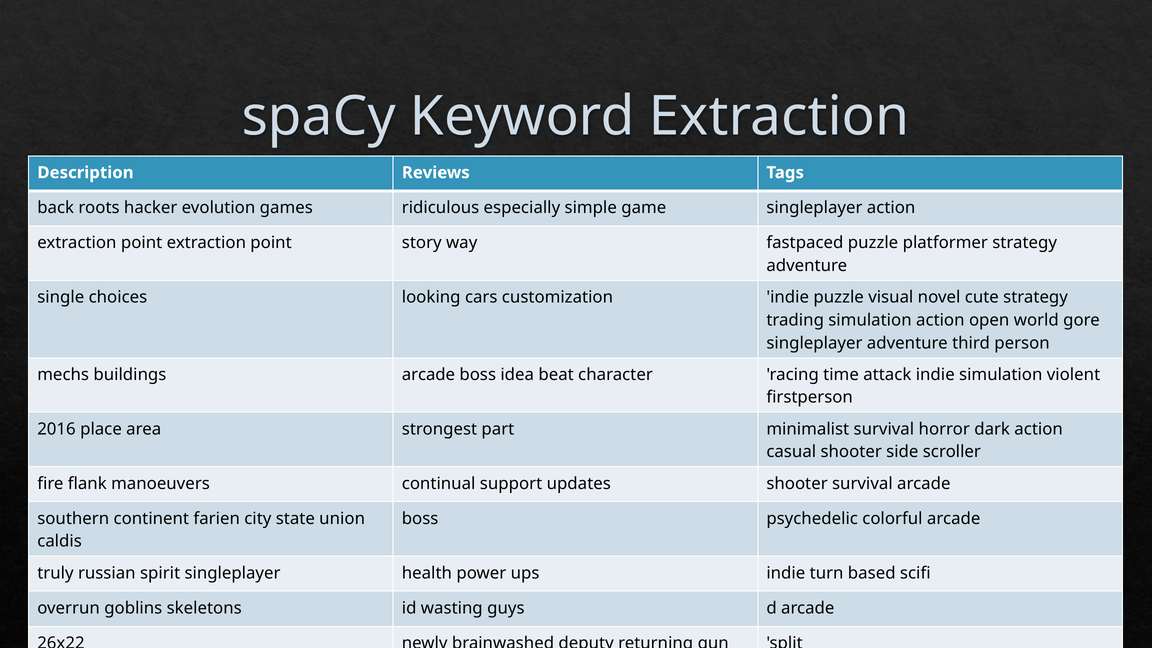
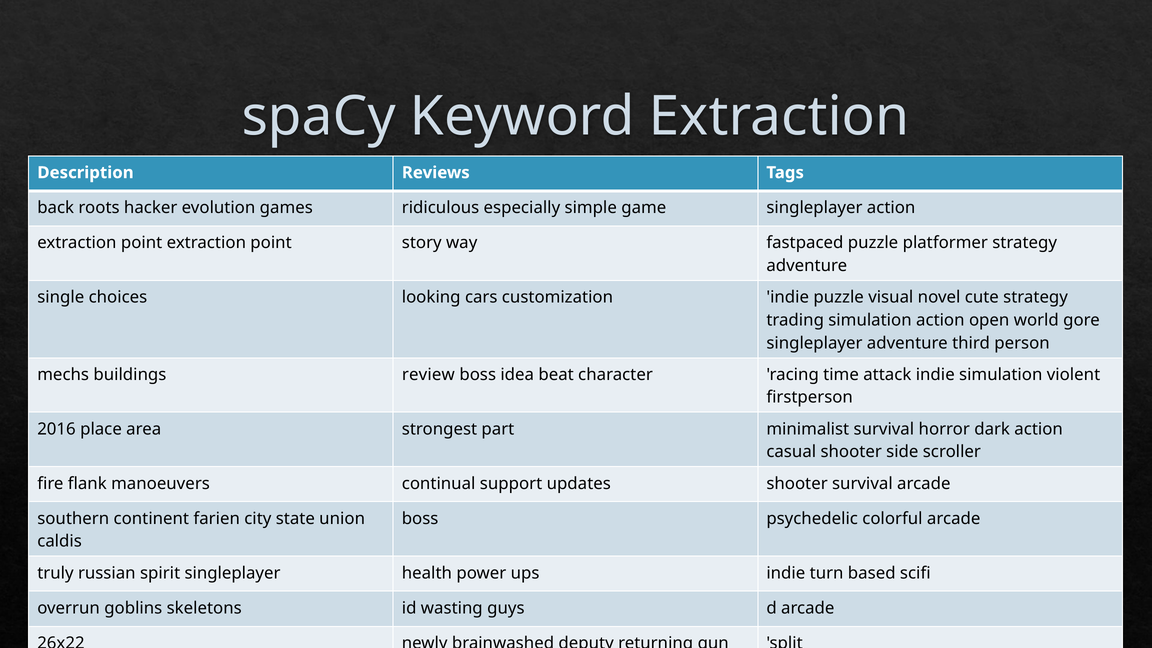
buildings arcade: arcade -> review
